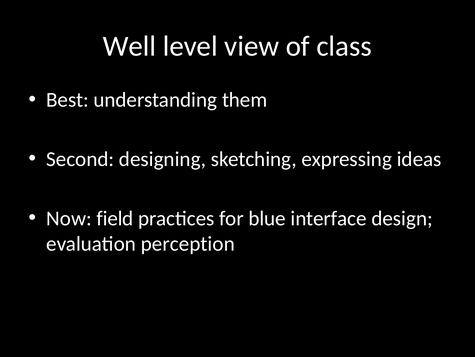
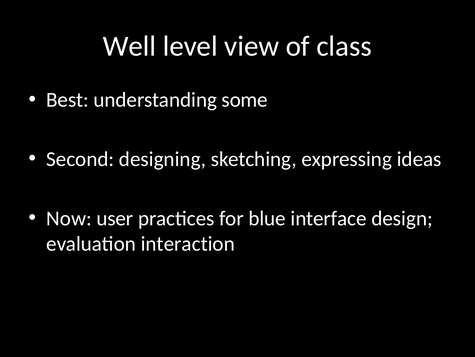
them: them -> some
field: field -> user
perception: perception -> interaction
